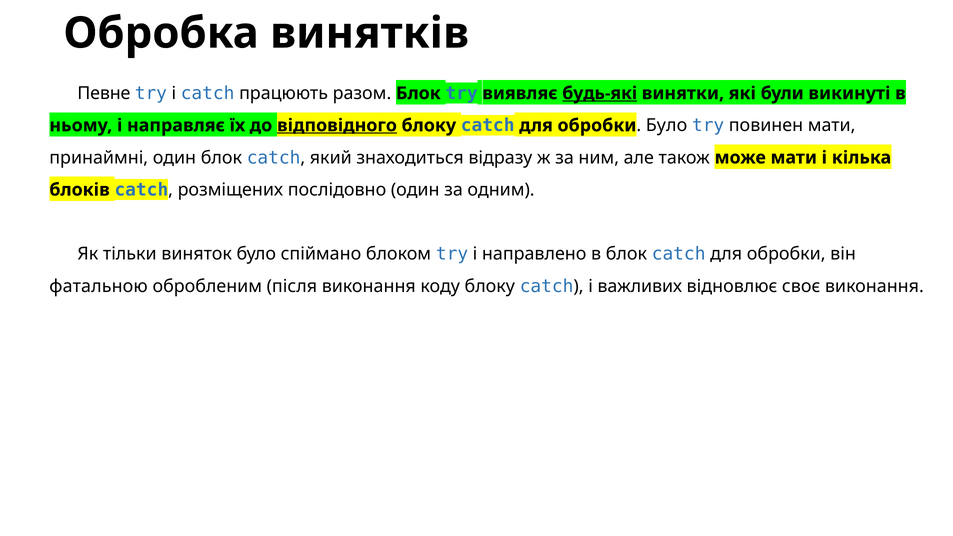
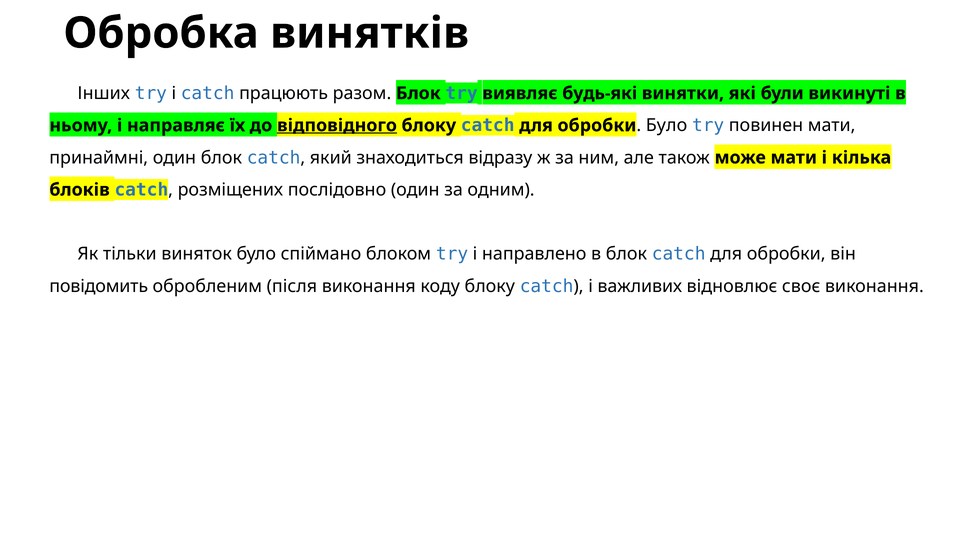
Певне: Певне -> Інших
будь-які underline: present -> none
фатальною: фатальною -> повідомить
